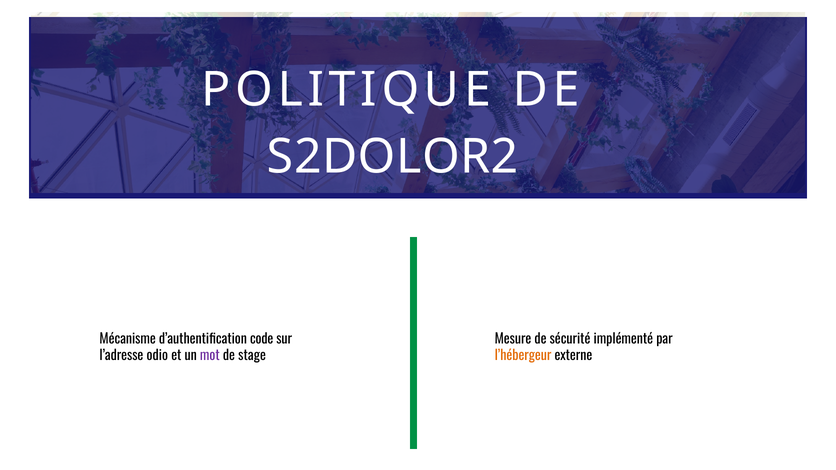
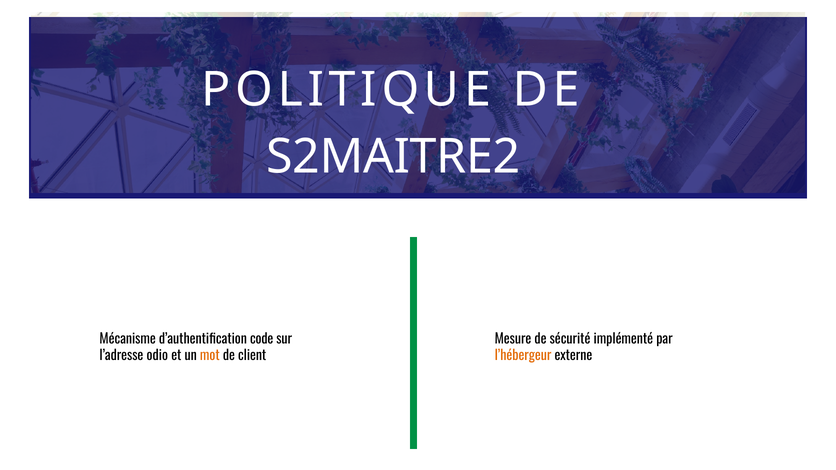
S2DOLOR2: S2DOLOR2 -> S2MAITRE2
mot colour: purple -> orange
stage: stage -> client
